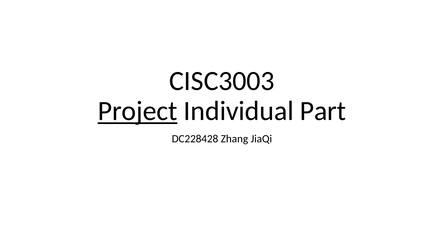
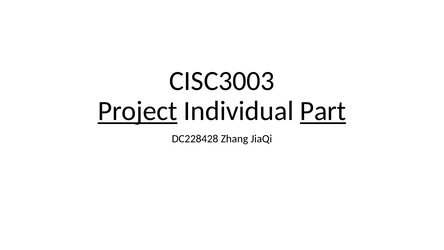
Part underline: none -> present
